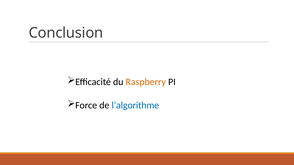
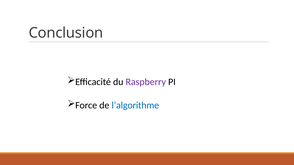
Raspberry colour: orange -> purple
